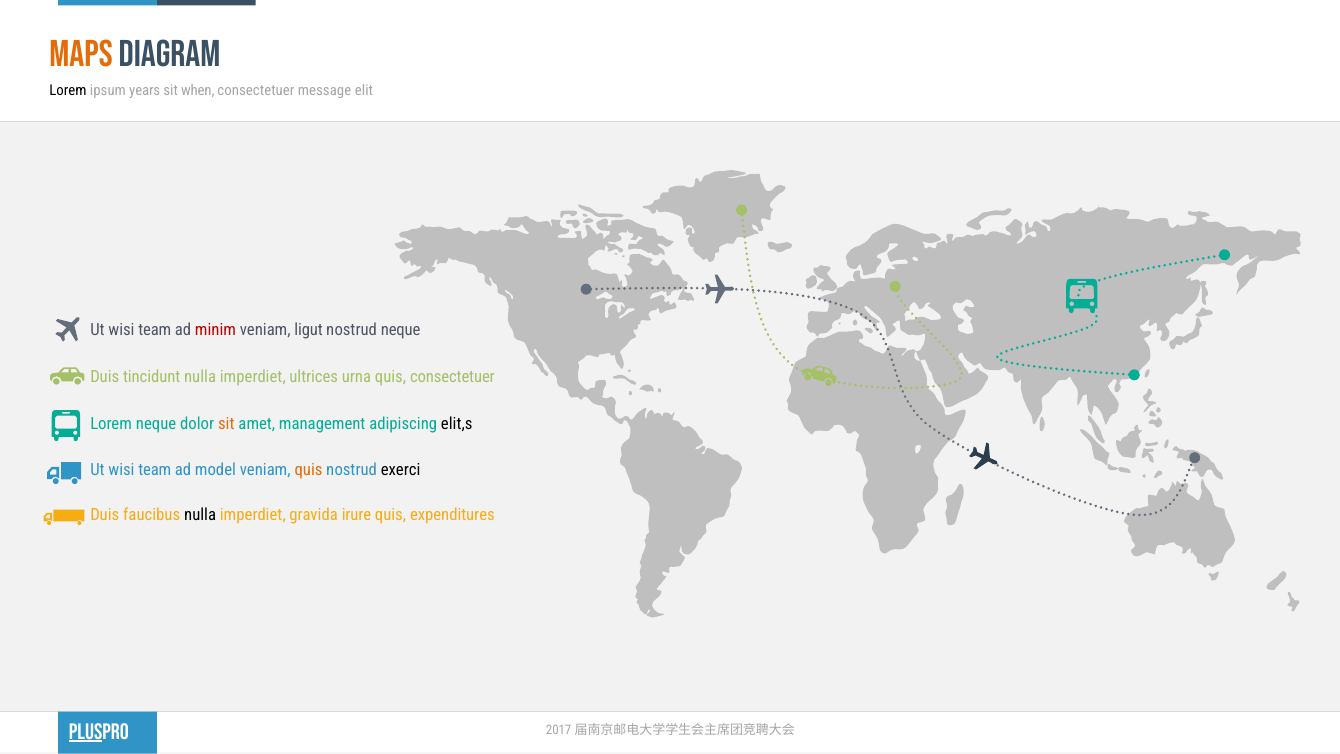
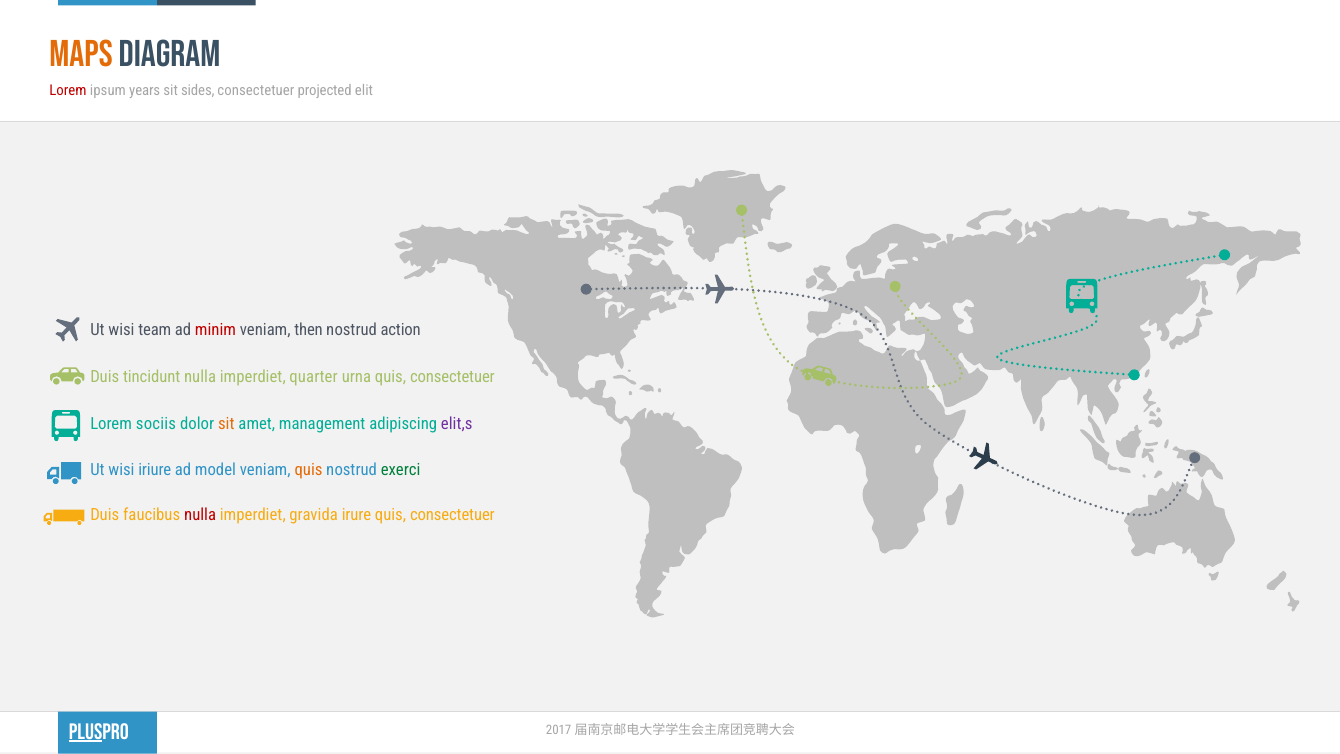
Lorem at (68, 90) colour: black -> red
when: when -> sides
message: message -> projected
ligut: ligut -> then
nostrud neque: neque -> action
ultrices: ultrices -> quarter
Lorem neque: neque -> sociis
elit,s colour: black -> purple
team at (155, 469): team -> iriure
exerci colour: black -> green
nulla at (200, 515) colour: black -> red
expenditures at (452, 515): expenditures -> consectetuer
